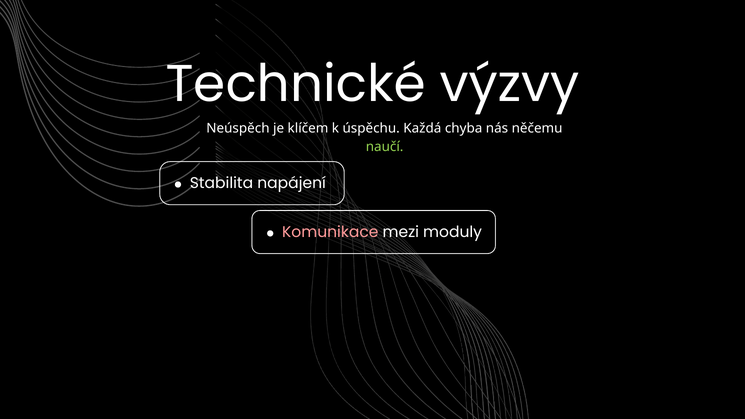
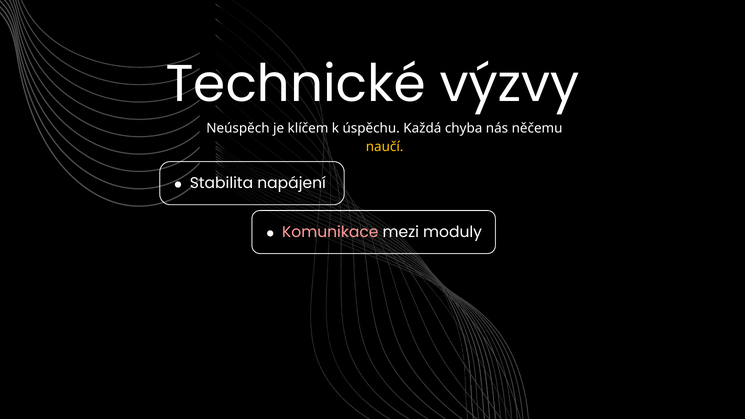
naučí colour: light green -> yellow
